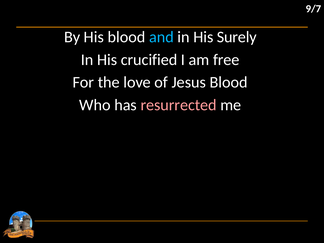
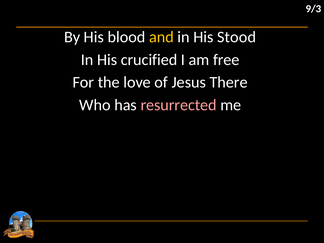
9/7: 9/7 -> 9/3
and colour: light blue -> yellow
Surely: Surely -> Stood
Jesus Blood: Blood -> There
